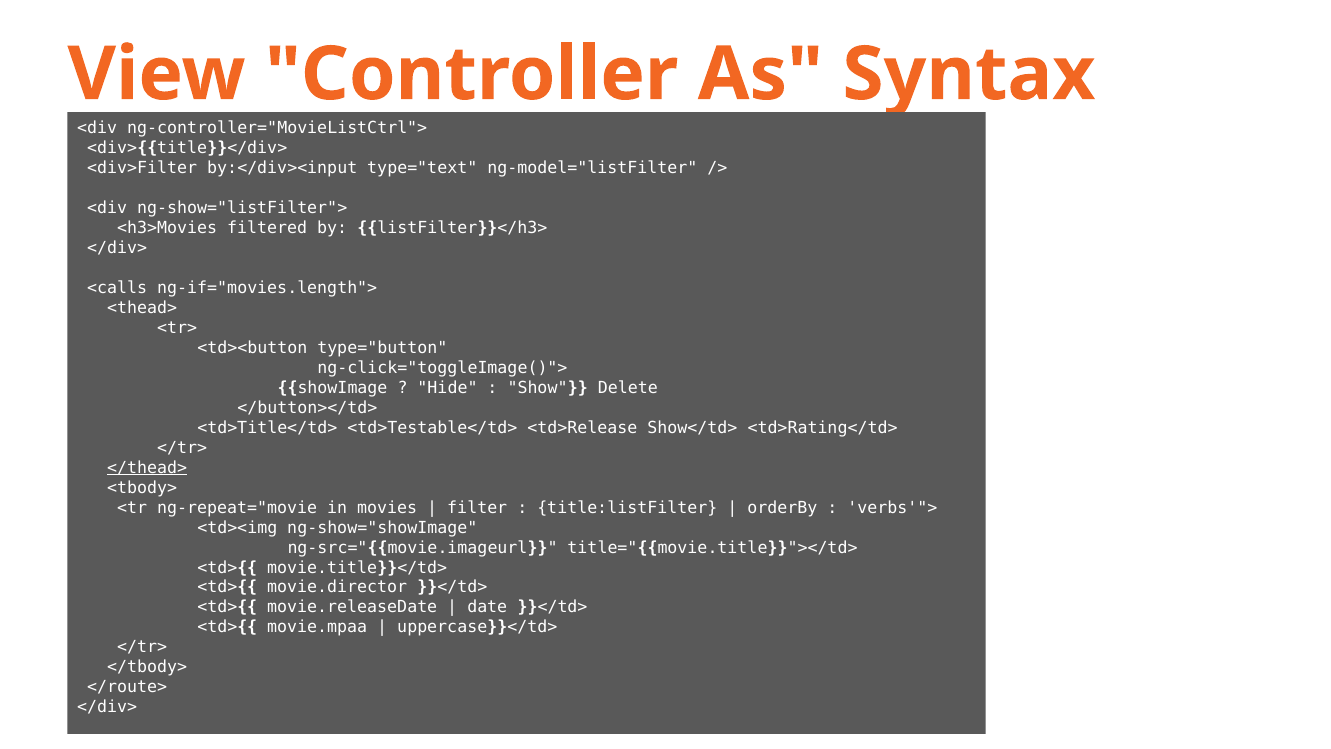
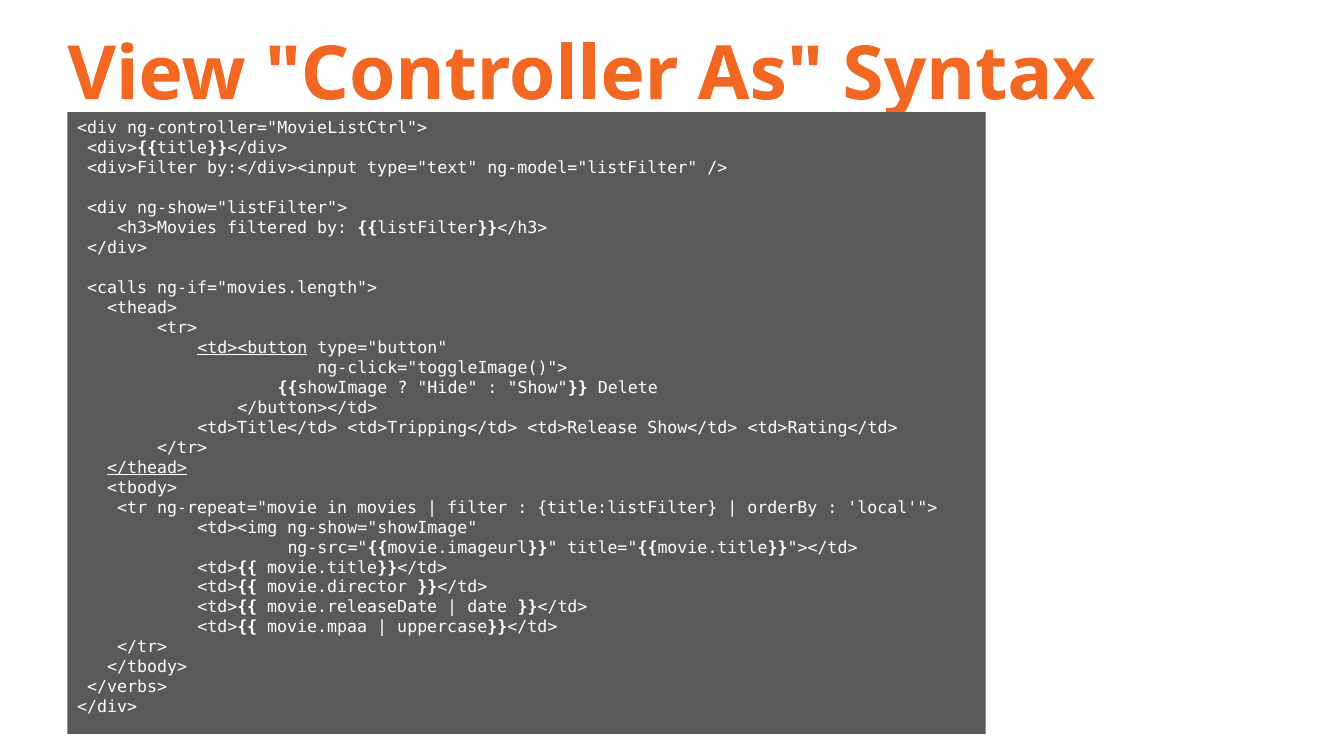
<td><button underline: none -> present
<td>Testable</td>: <td>Testable</td> -> <td>Tripping</td>
verbs'">: verbs'"> -> local'">
</route>: </route> -> </verbs>
